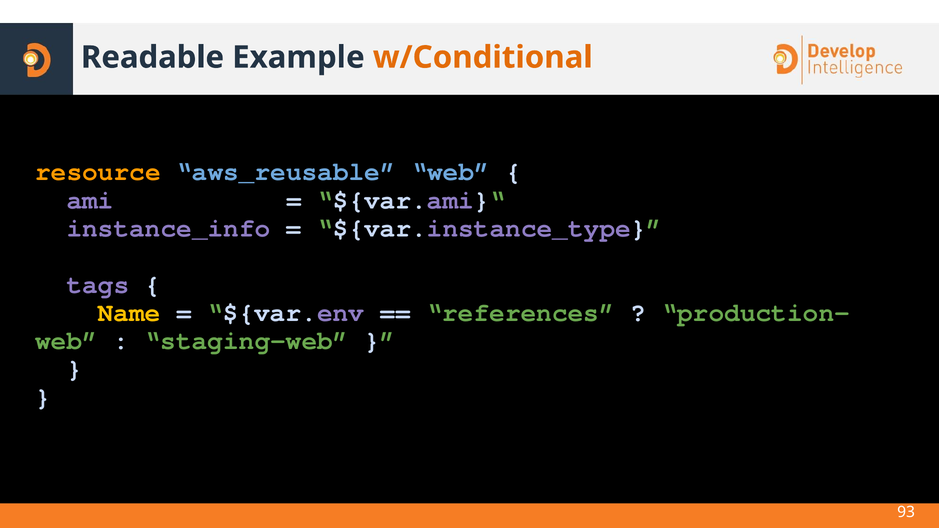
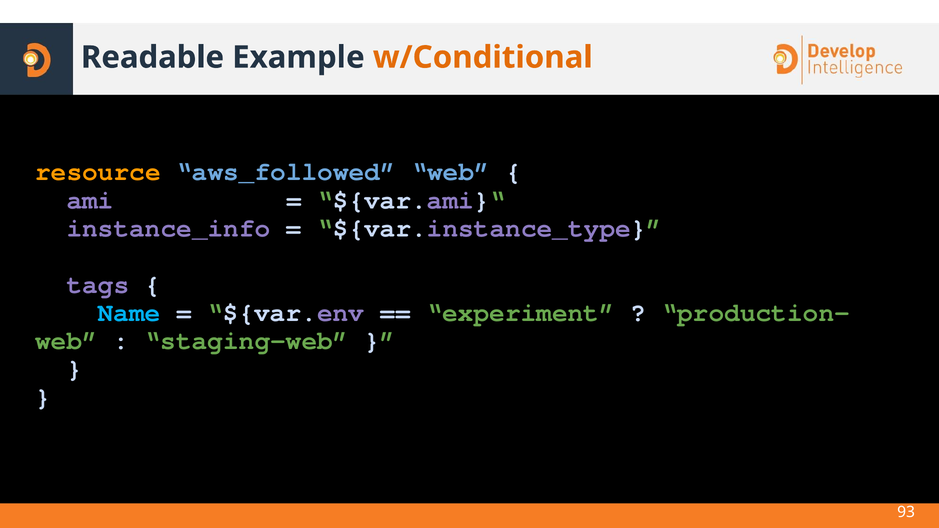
aws_reusable: aws_reusable -> aws_followed
Name colour: yellow -> light blue
references: references -> experiment
